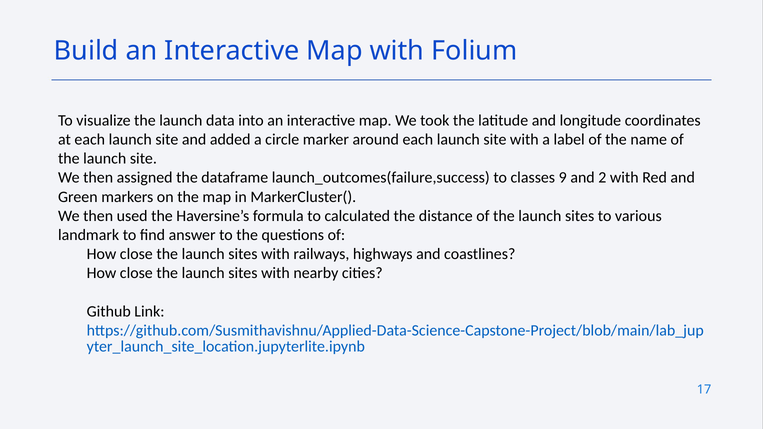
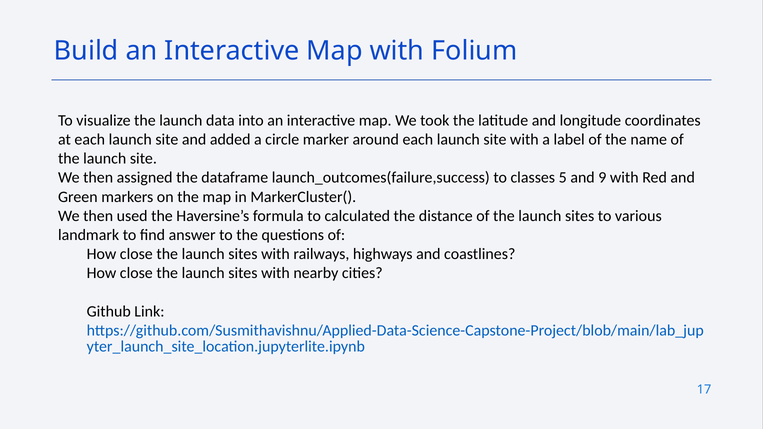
9: 9 -> 5
2: 2 -> 9
